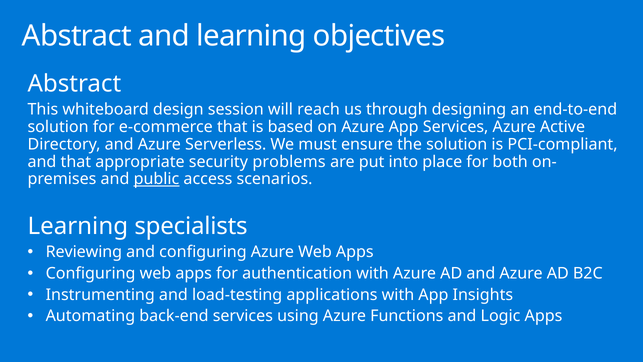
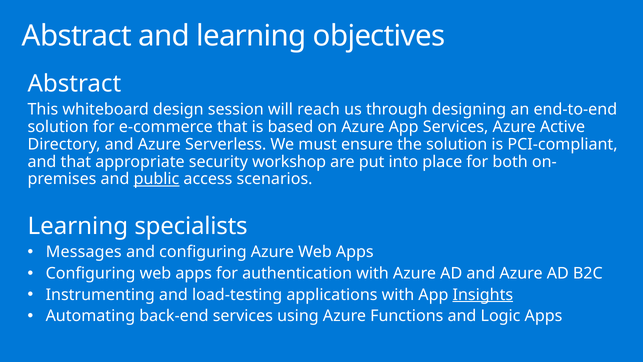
problems: problems -> workshop
Reviewing: Reviewing -> Messages
Insights underline: none -> present
